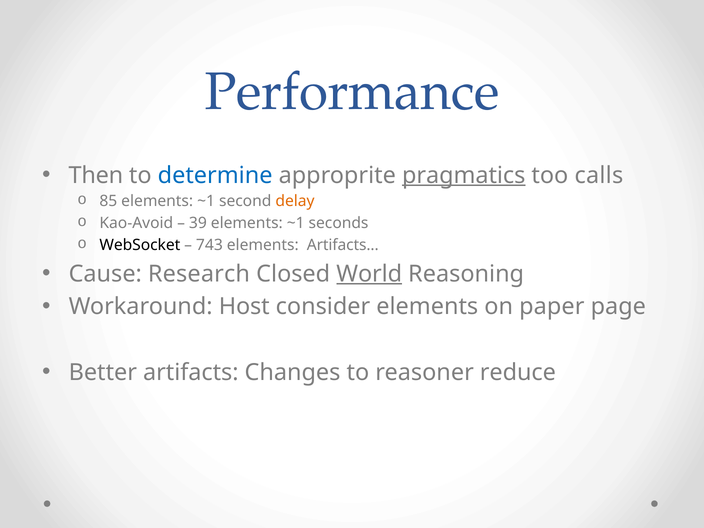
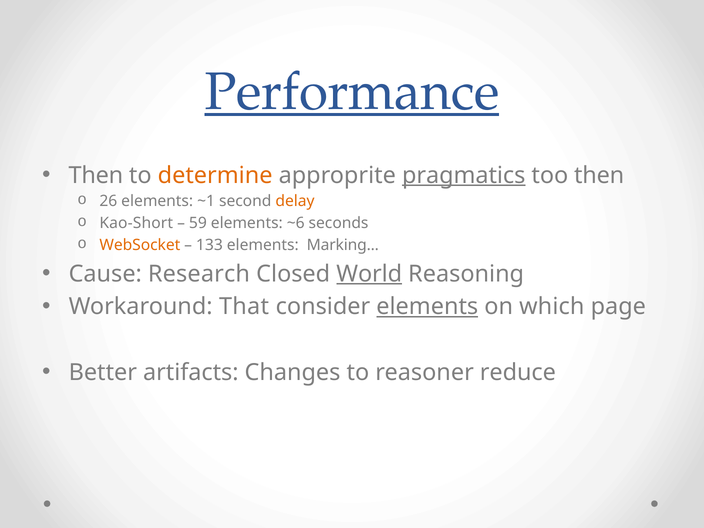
Performance underline: none -> present
determine colour: blue -> orange
too calls: calls -> then
85: 85 -> 26
Kao-Avoid: Kao-Avoid -> Kao-Short
39: 39 -> 59
~1 at (296, 223): ~1 -> ~6
WebSocket colour: black -> orange
743: 743 -> 133
elements Artifacts: Artifacts -> Marking
Host: Host -> That
elements at (427, 307) underline: none -> present
paper: paper -> which
